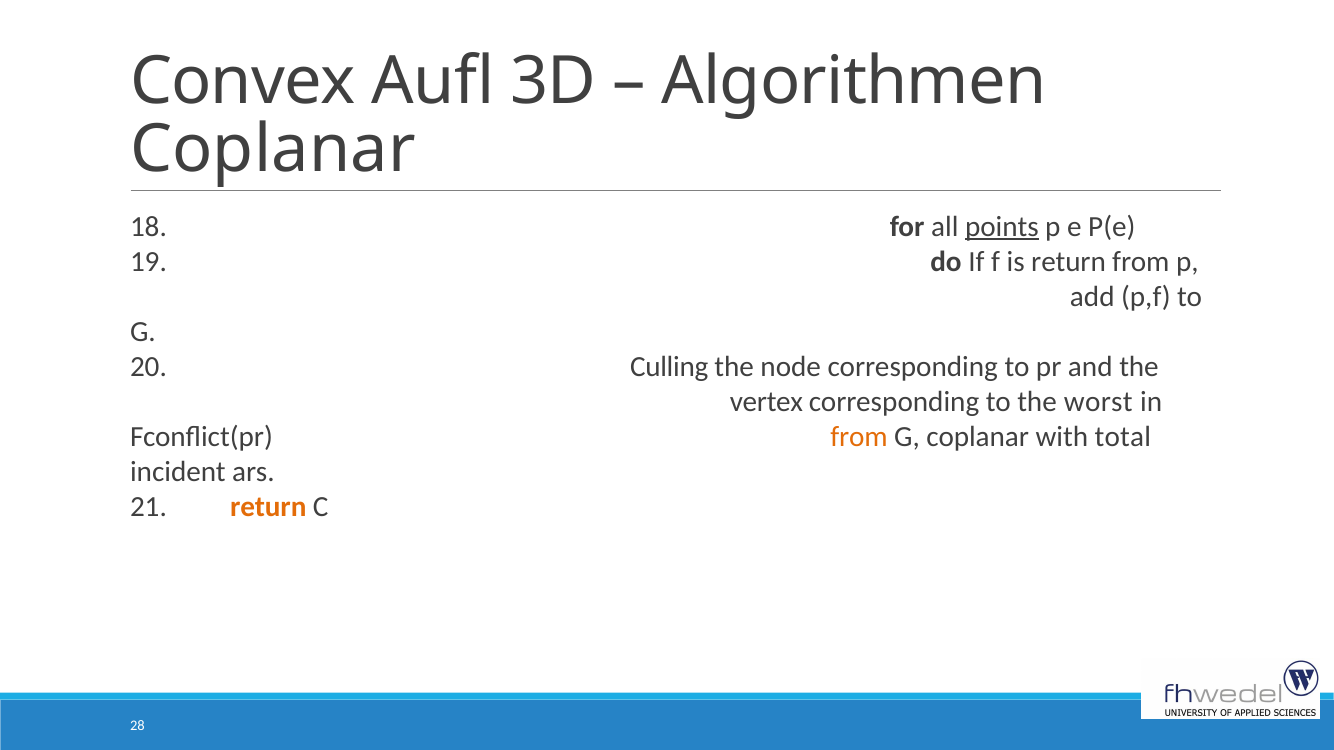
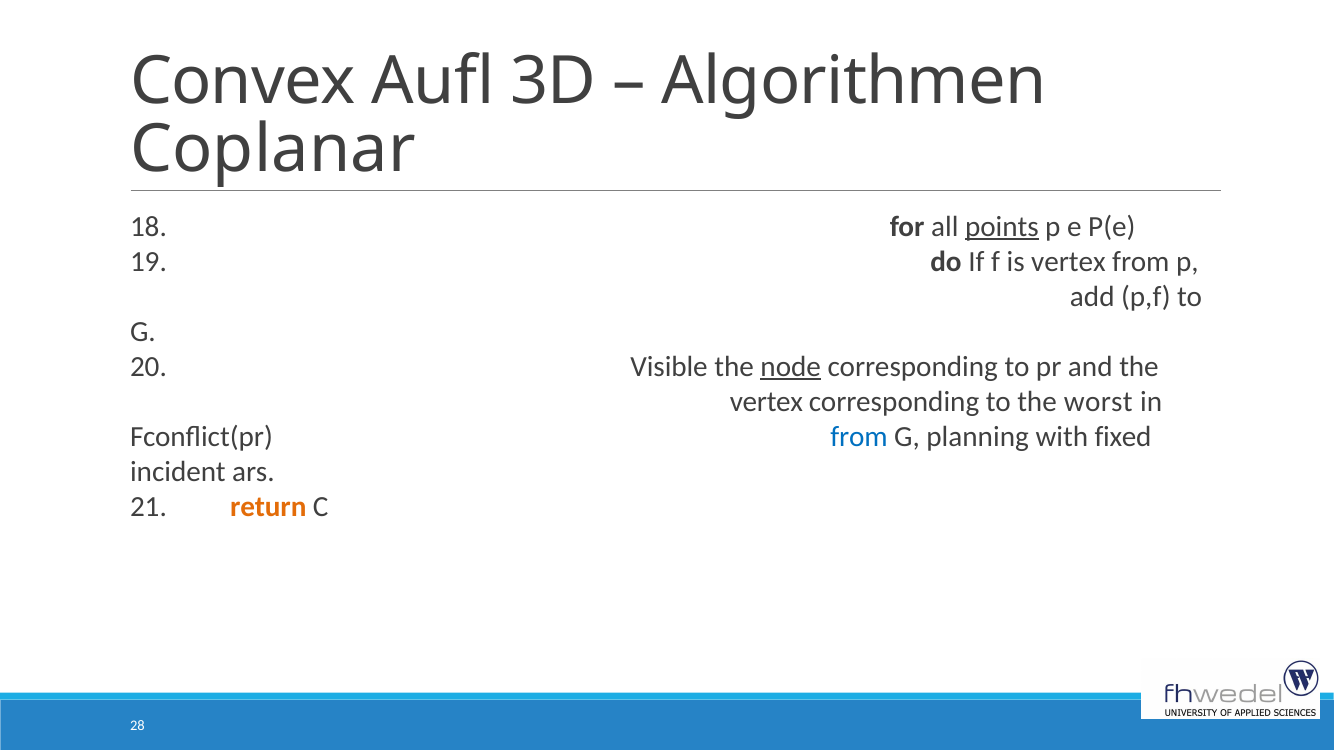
is return: return -> vertex
Culling: Culling -> Visible
node underline: none -> present
from at (859, 437) colour: orange -> blue
G coplanar: coplanar -> planning
total: total -> fixed
